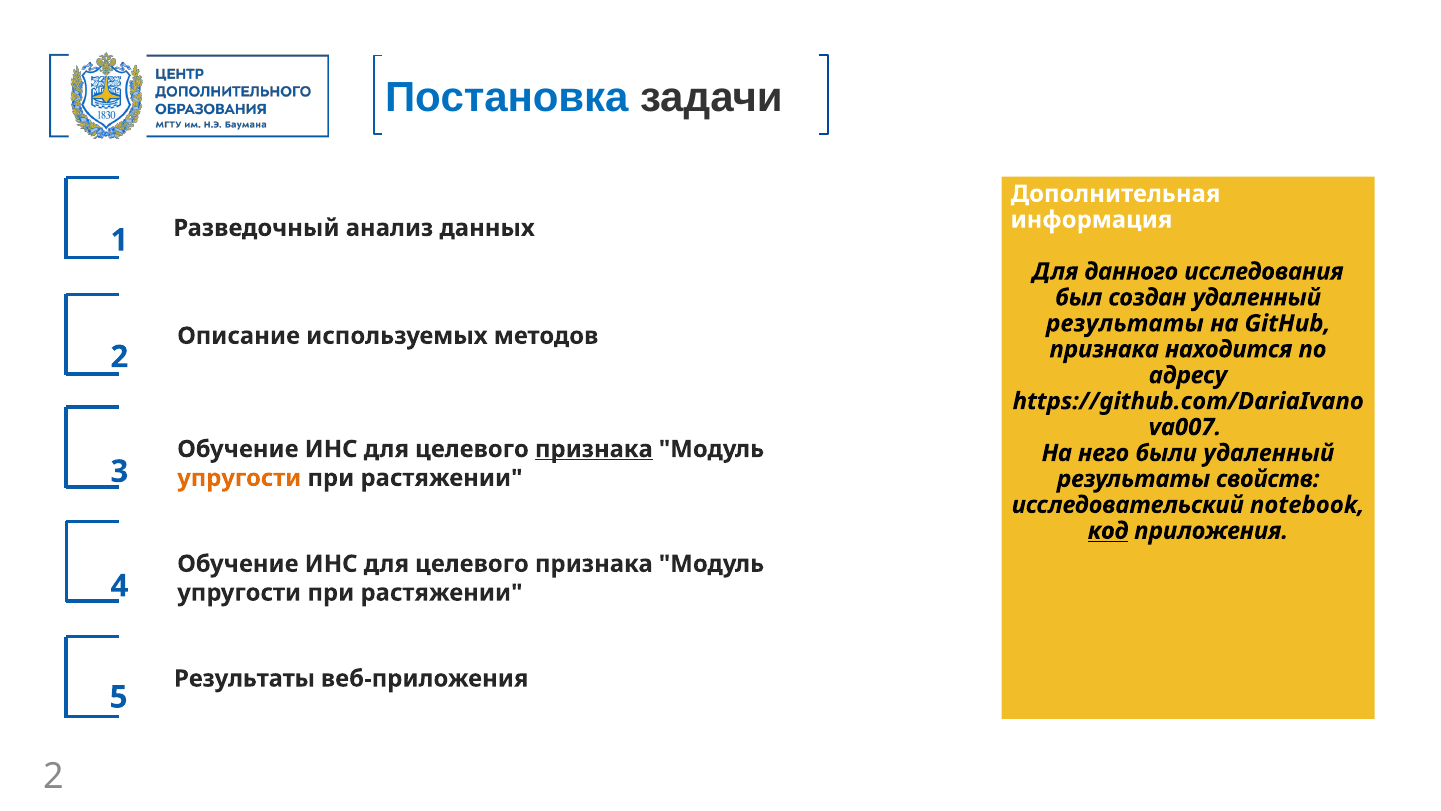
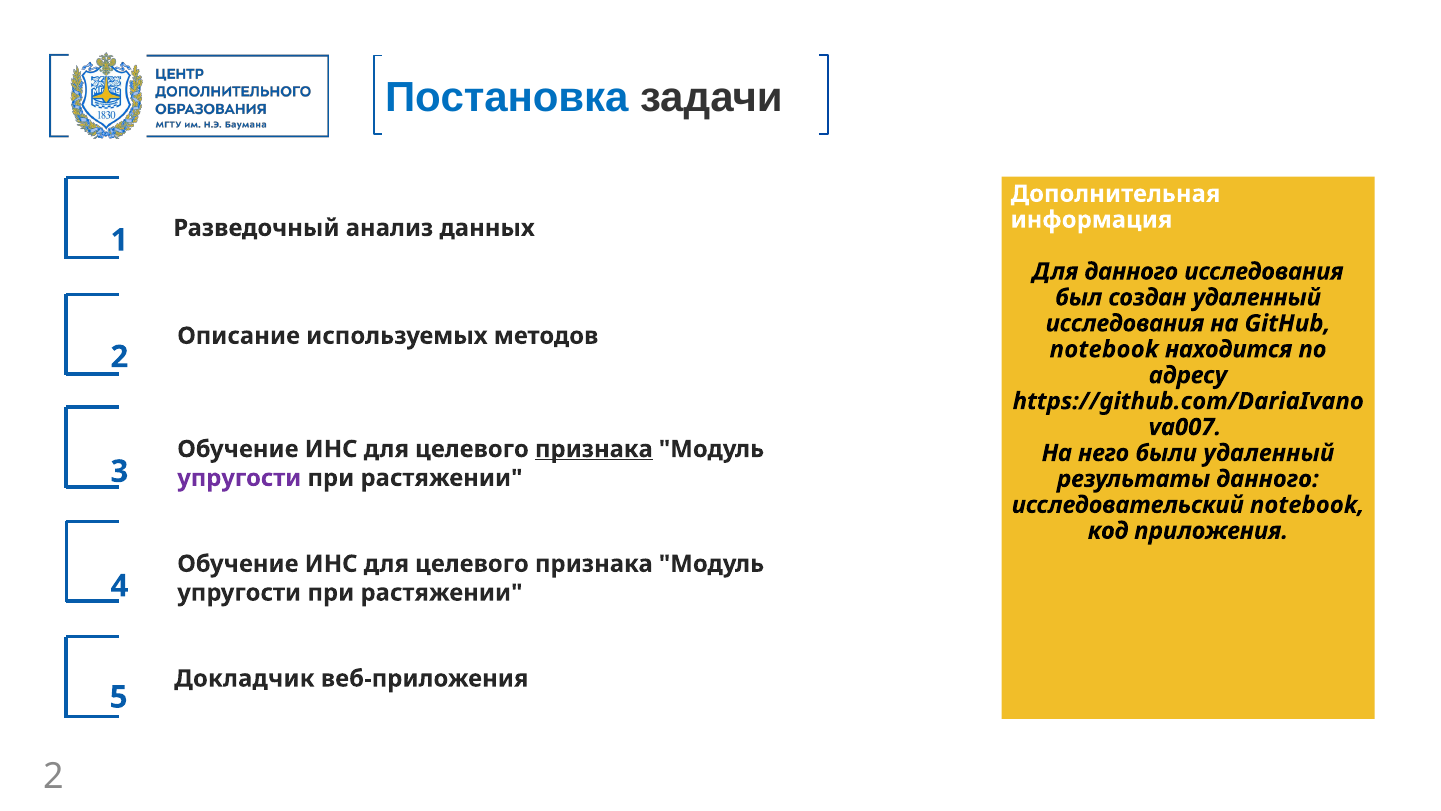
результаты at (1125, 323): результаты -> исследования
признака at (1104, 349): признака -> notebook
упругости at (239, 478) colour: orange -> purple
результаты свойств: свойств -> данного
код underline: present -> none
Результаты at (245, 678): Результаты -> Докладчик
